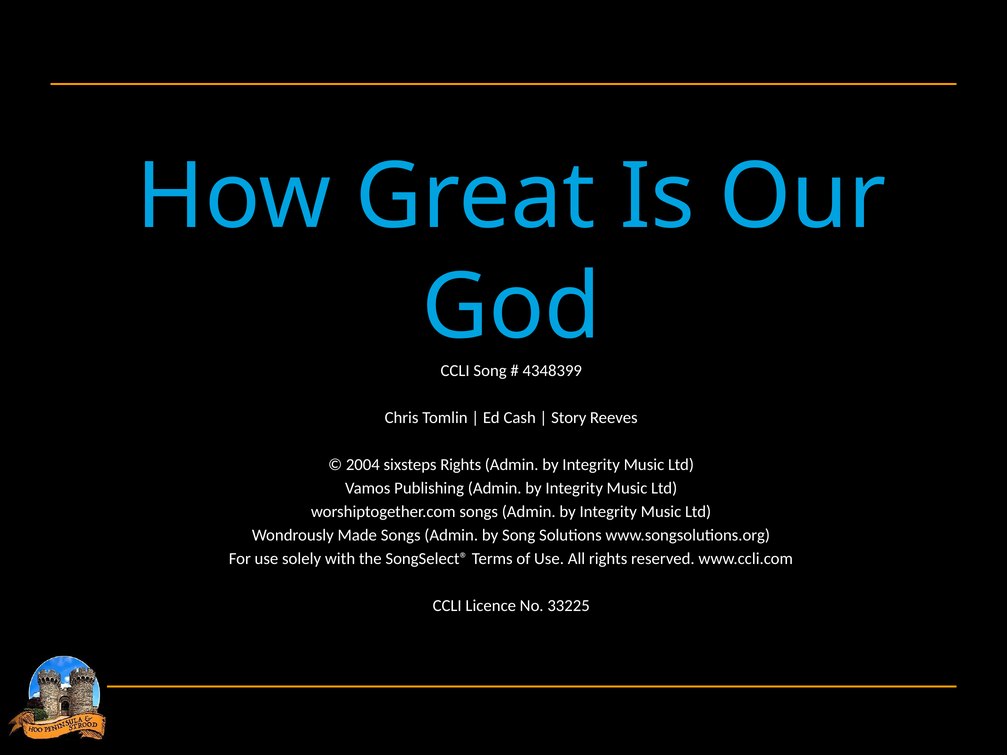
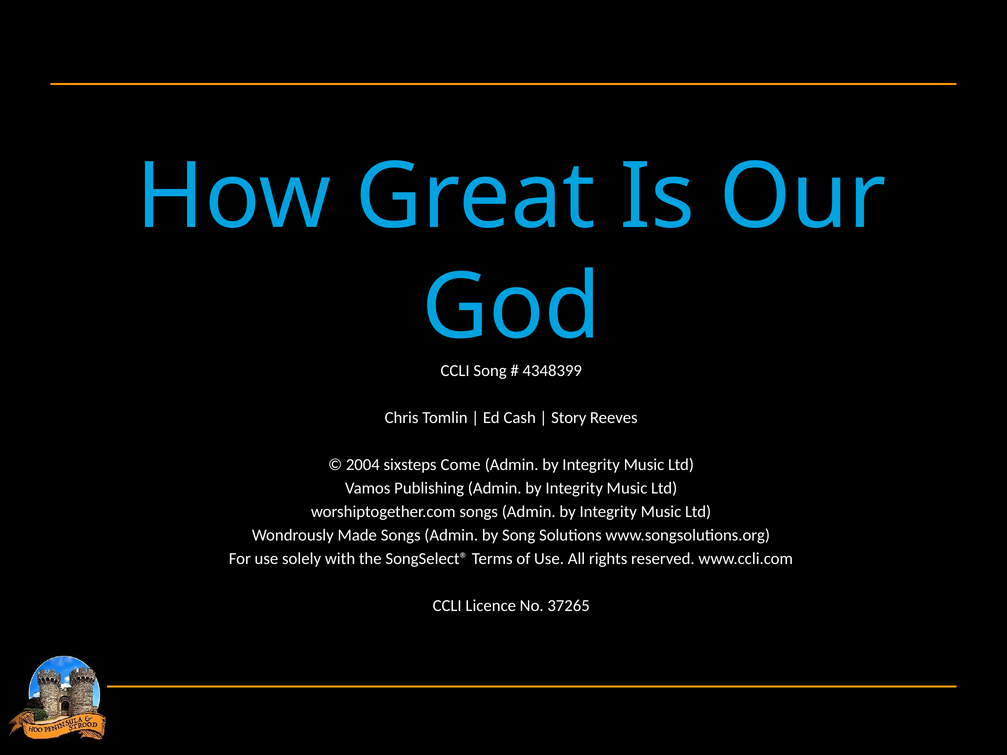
sixsteps Rights: Rights -> Come
33225: 33225 -> 37265
